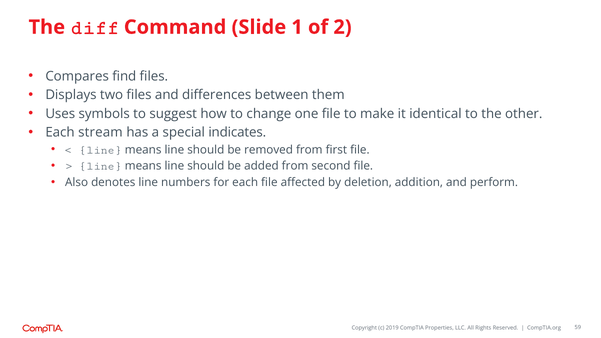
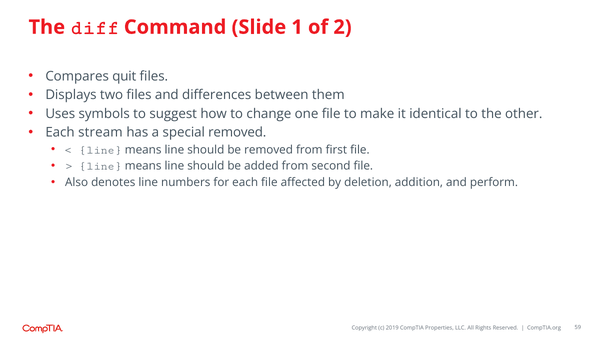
find: find -> quit
special indicates: indicates -> removed
